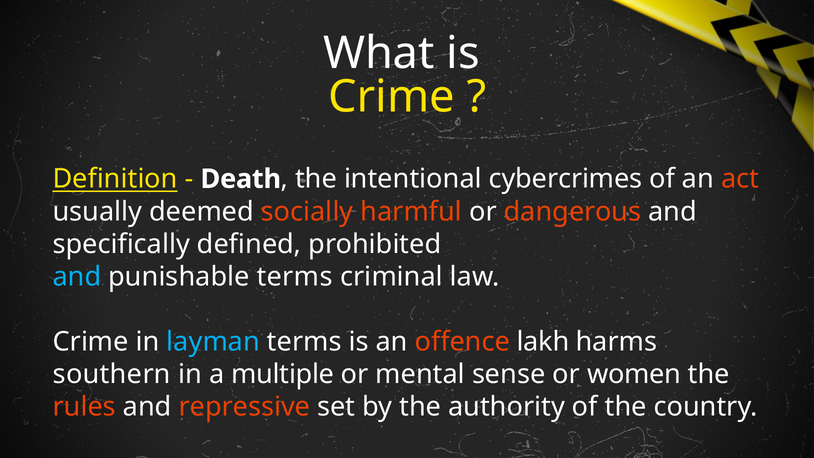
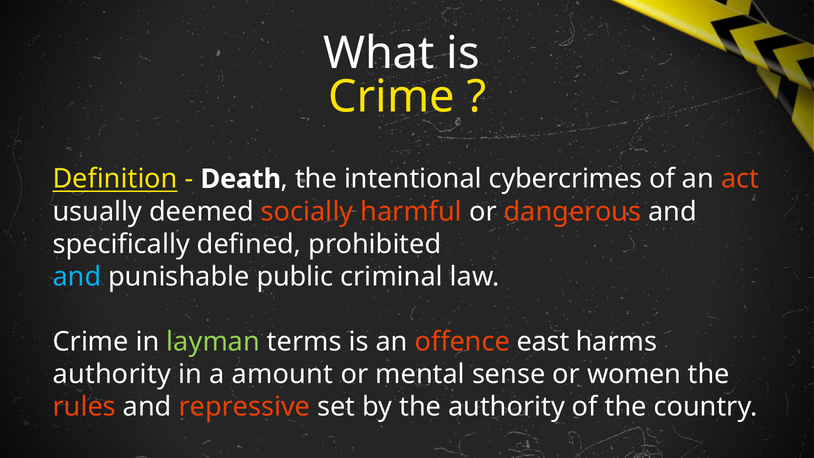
punishable terms: terms -> public
layman colour: light blue -> light green
lakh: lakh -> east
southern at (112, 374): southern -> authority
multiple: multiple -> amount
